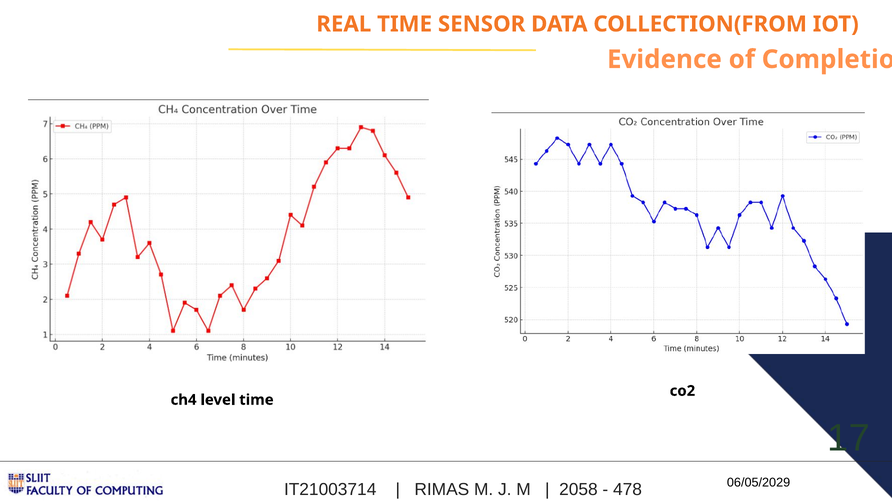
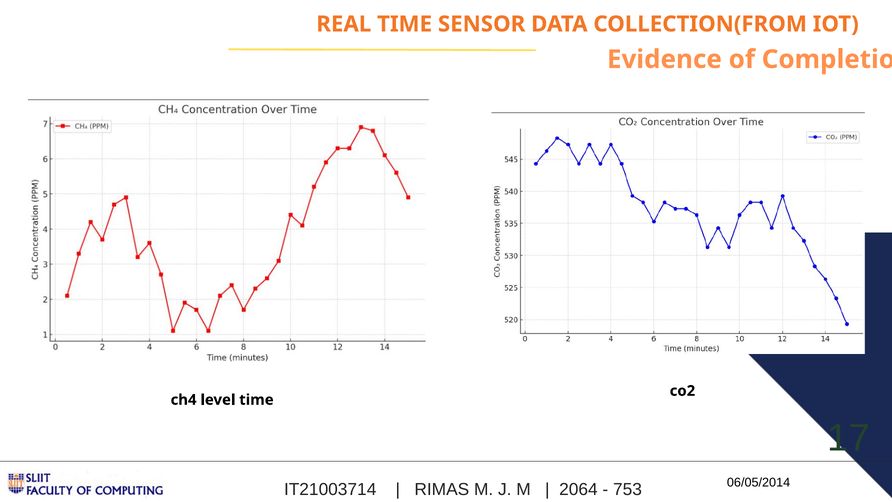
06/05/2029: 06/05/2029 -> 06/05/2014
2058: 2058 -> 2064
478: 478 -> 753
